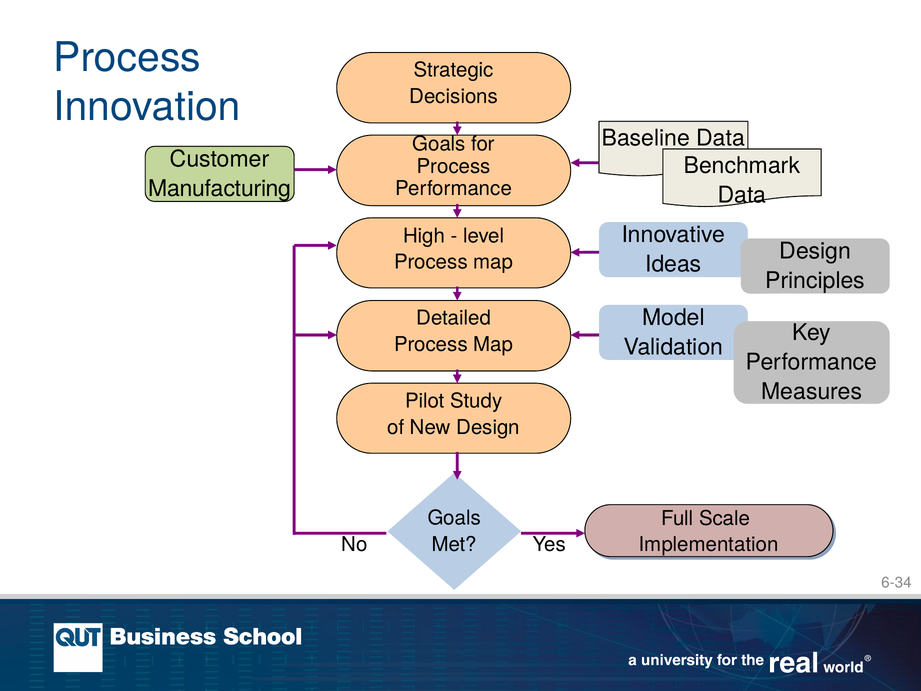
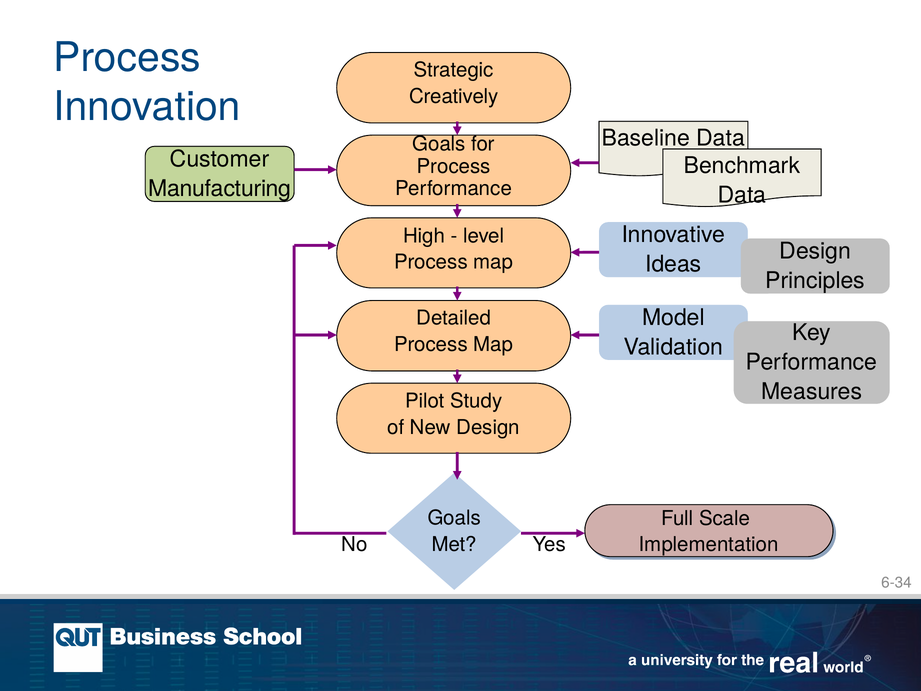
Decisions: Decisions -> Creatively
